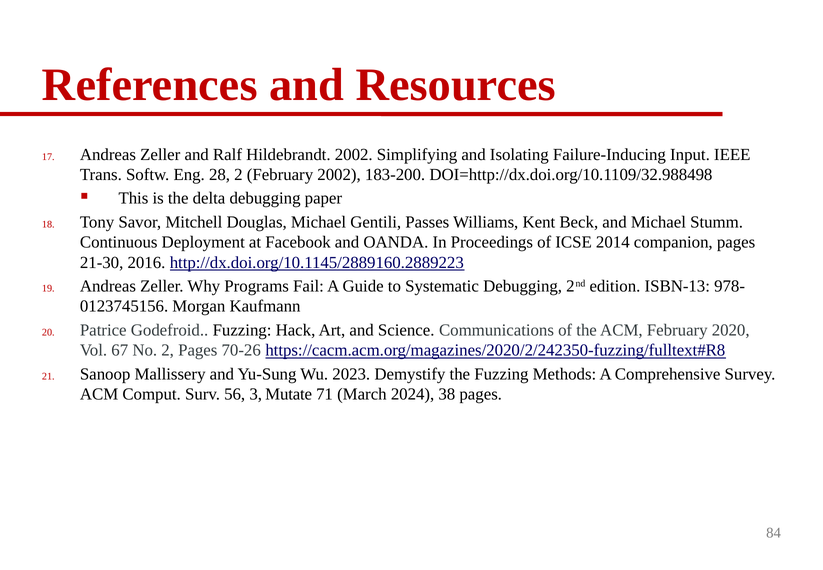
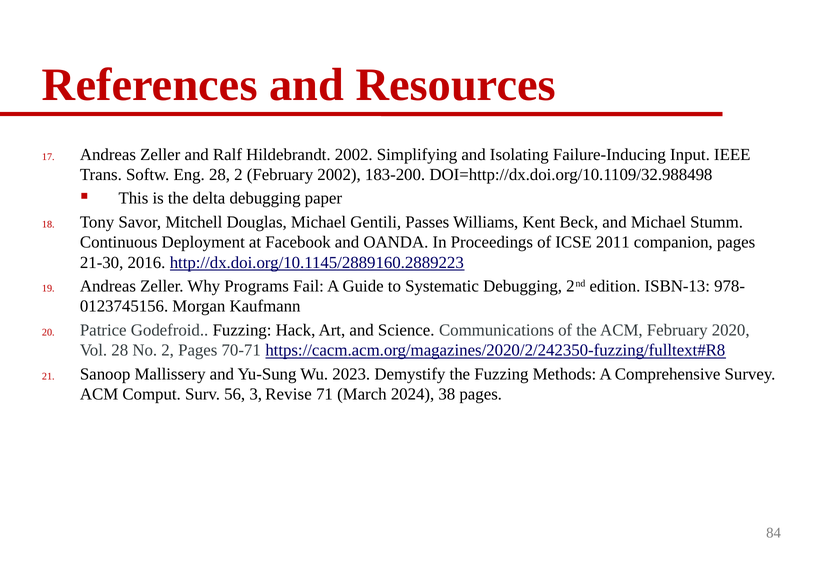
2014: 2014 -> 2011
Vol 67: 67 -> 28
70-26: 70-26 -> 70-71
Mutate: Mutate -> Revise
